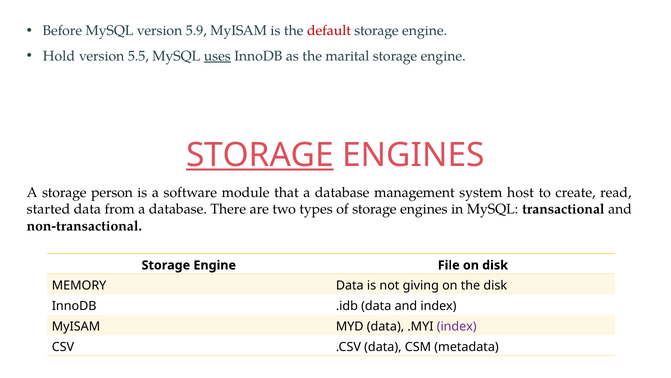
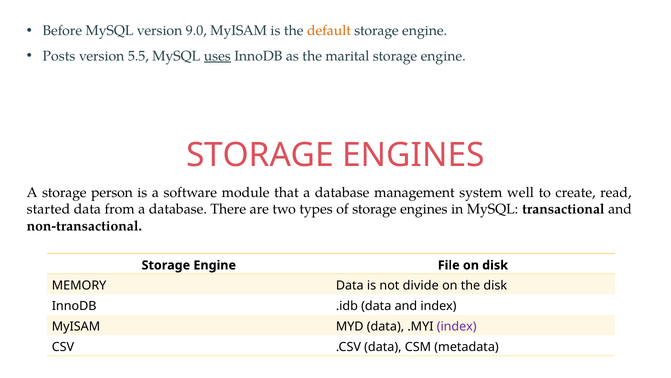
5.9: 5.9 -> 9.0
default colour: red -> orange
Hold: Hold -> Posts
STORAGE at (260, 155) underline: present -> none
host: host -> well
giving: giving -> divide
